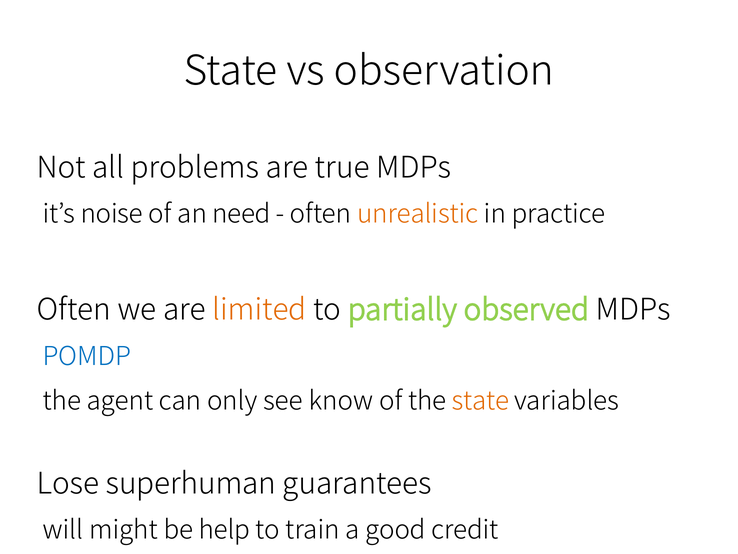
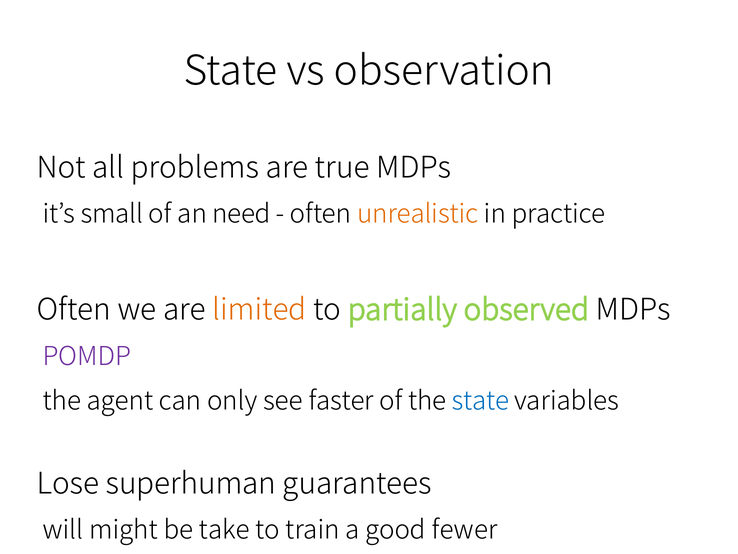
noise: noise -> small
POMDP colour: blue -> purple
know: know -> faster
state at (481, 401) colour: orange -> blue
help: help -> take
credit: credit -> fewer
